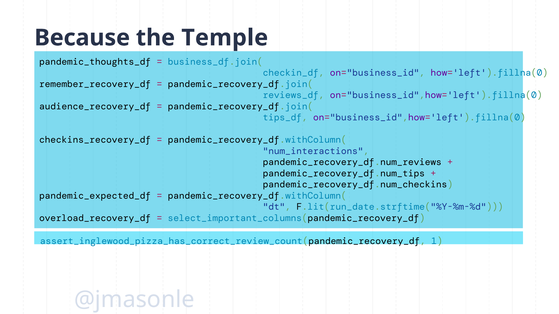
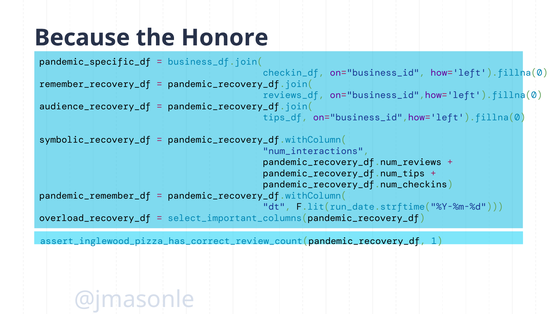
Temple: Temple -> Honore
pandemic_thoughts_df: pandemic_thoughts_df -> pandemic_specific_df
checkins_recovery_df: checkins_recovery_df -> symbolic_recovery_df
pandemic_expected_df: pandemic_expected_df -> pandemic_remember_df
